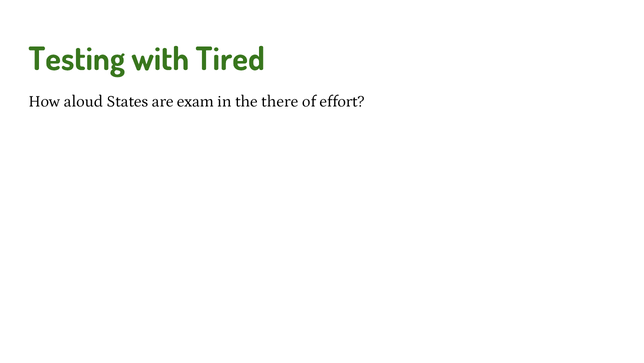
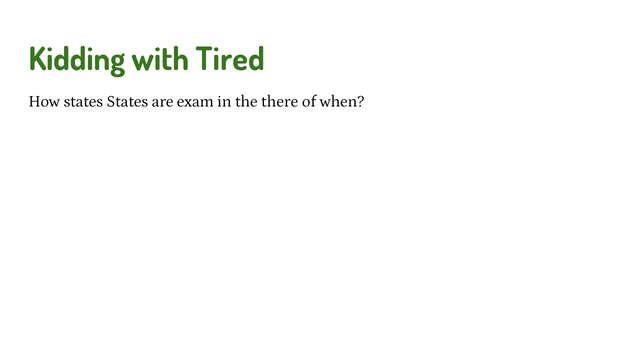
Testing: Testing -> Kidding
How aloud: aloud -> states
effort: effort -> when
